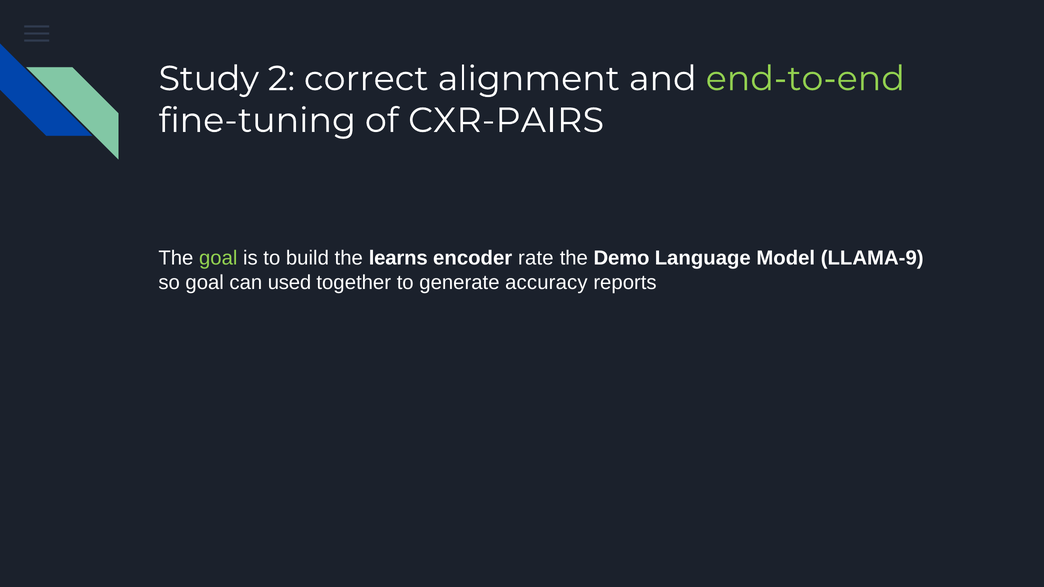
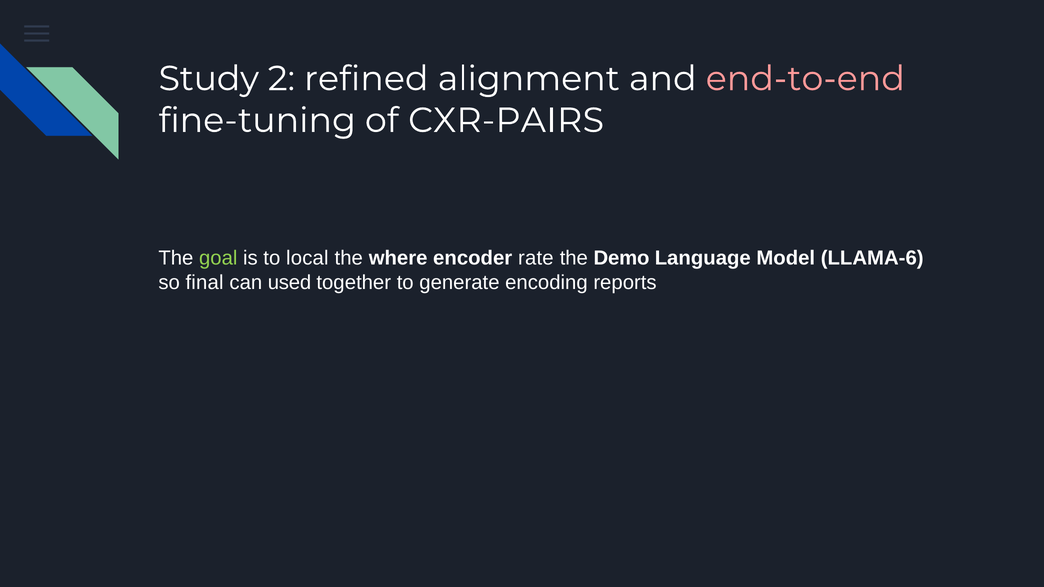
correct: correct -> refined
end-to-end colour: light green -> pink
build: build -> local
learns: learns -> where
LLAMA-9: LLAMA-9 -> LLAMA-6
so goal: goal -> final
accuracy: accuracy -> encoding
